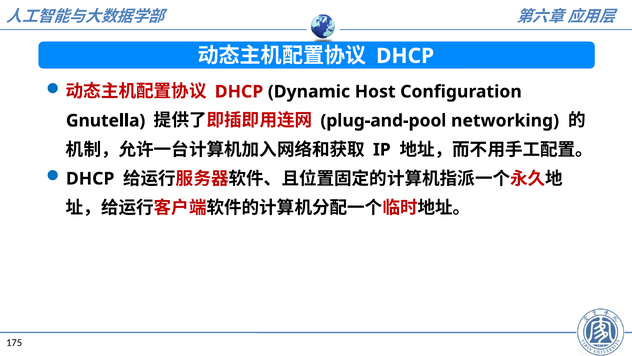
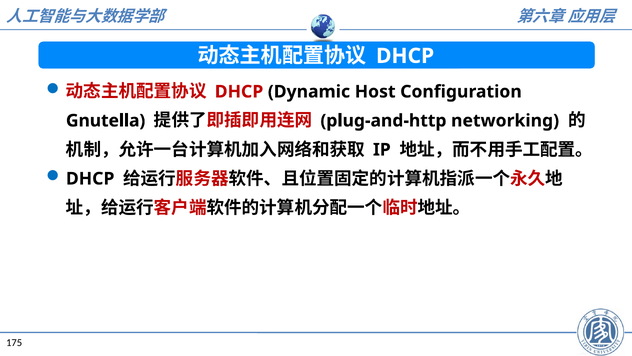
plug-and-pool: plug-and-pool -> plug-and-http
